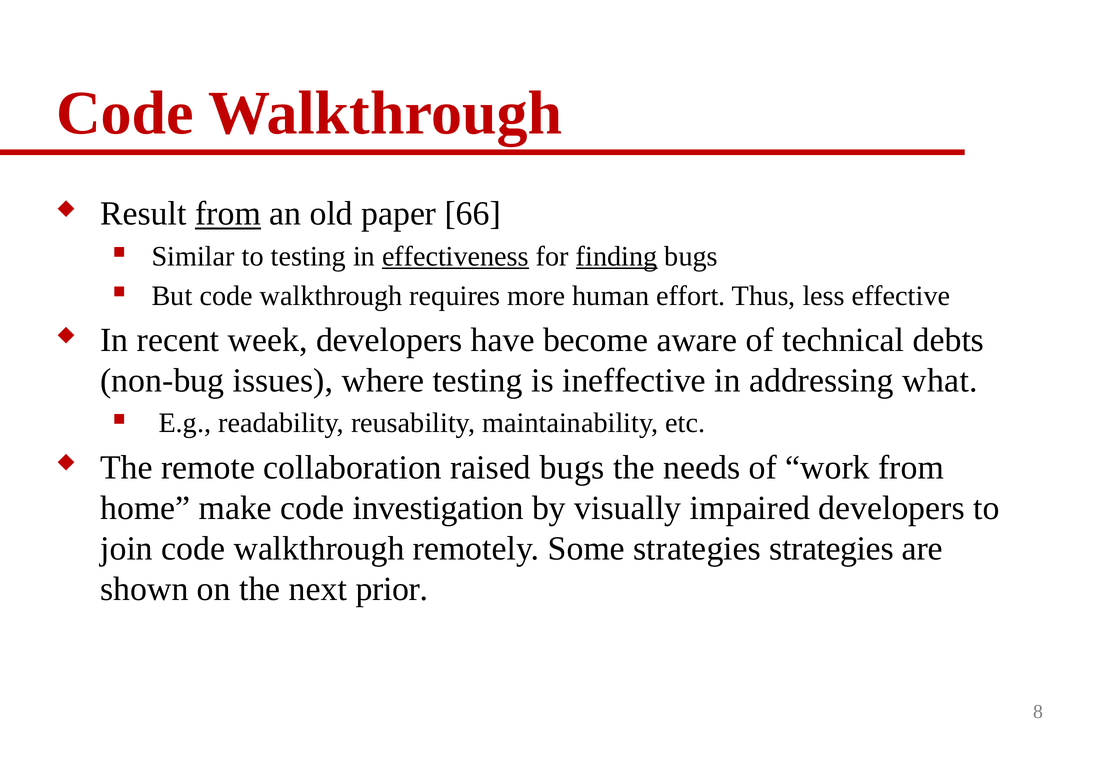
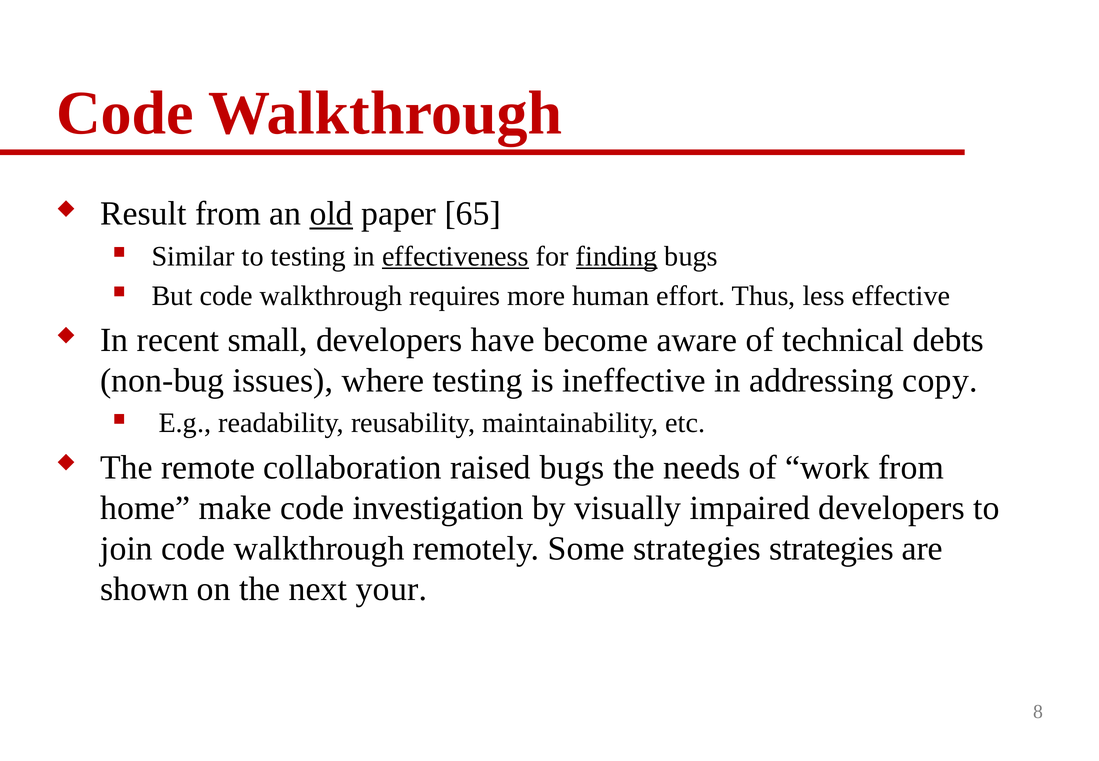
from at (228, 214) underline: present -> none
old underline: none -> present
66: 66 -> 65
week: week -> small
what: what -> copy
prior: prior -> your
